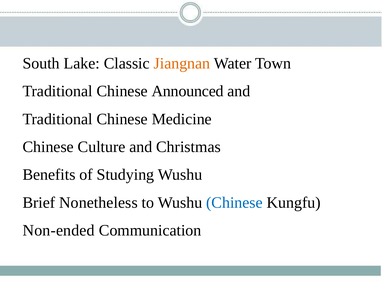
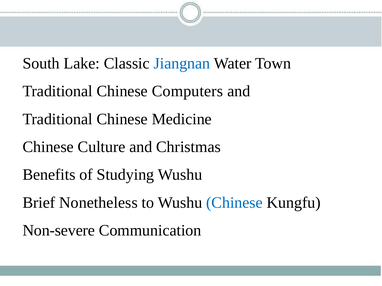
Jiangnan colour: orange -> blue
Announced: Announced -> Computers
Non-ended: Non-ended -> Non-severe
